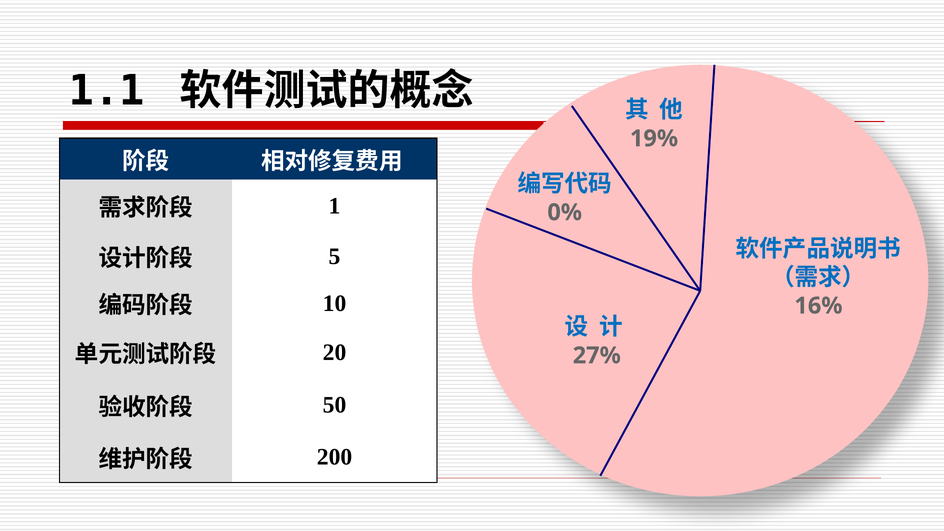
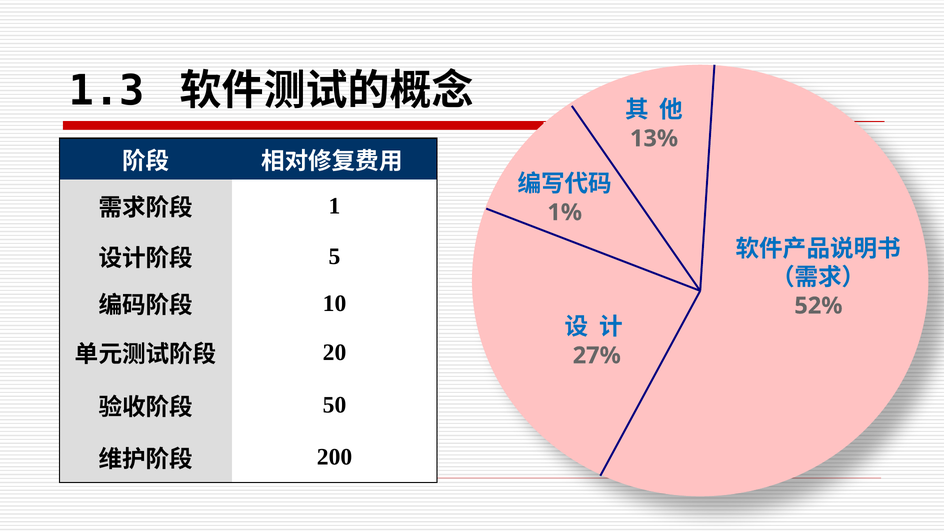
1.1: 1.1 -> 1.3
19%: 19% -> 13%
0%: 0% -> 1%
16%: 16% -> 52%
